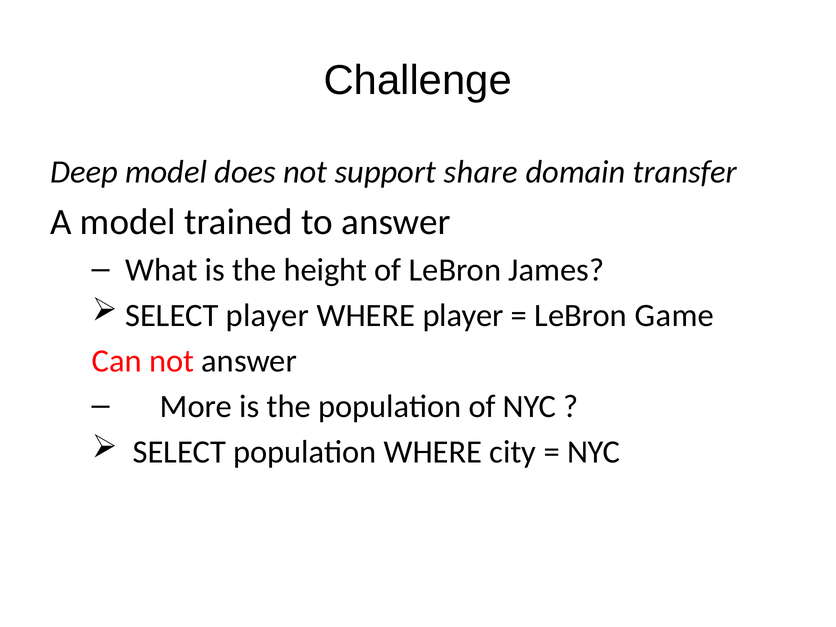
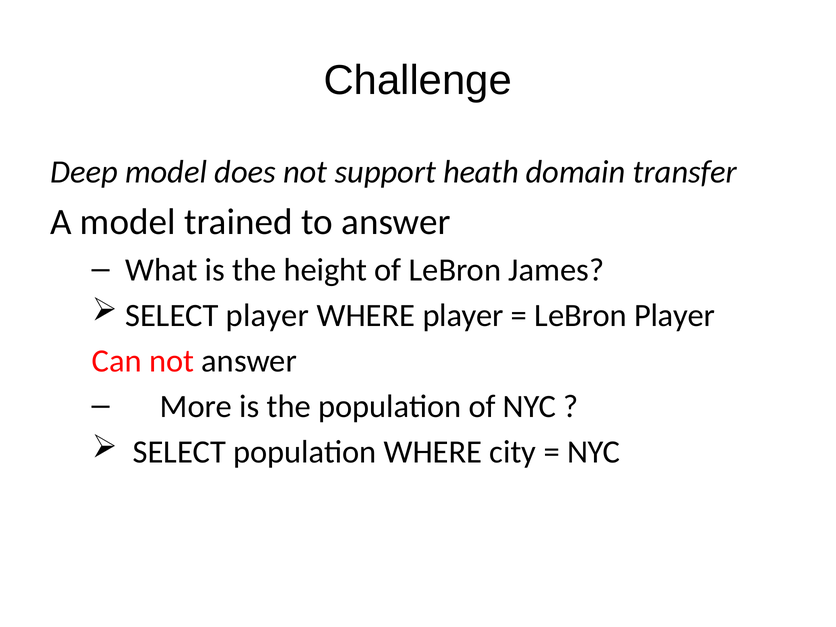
share: share -> heath
LeBron Game: Game -> Player
